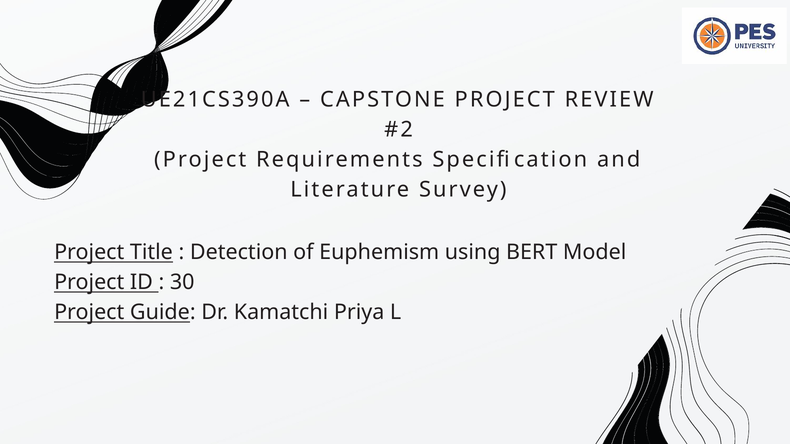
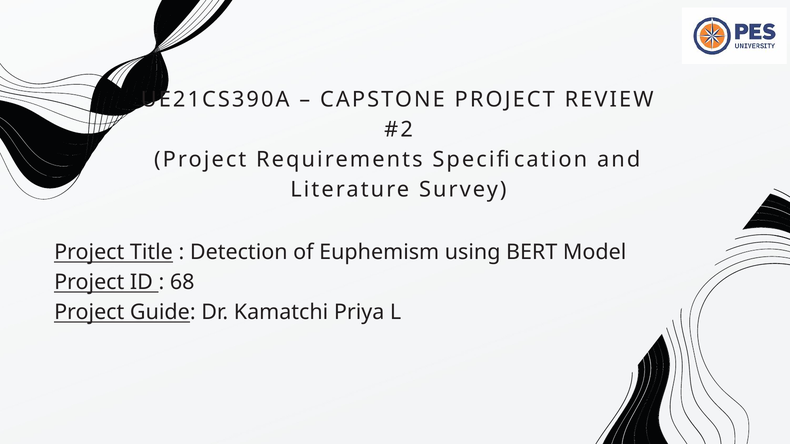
30: 30 -> 68
